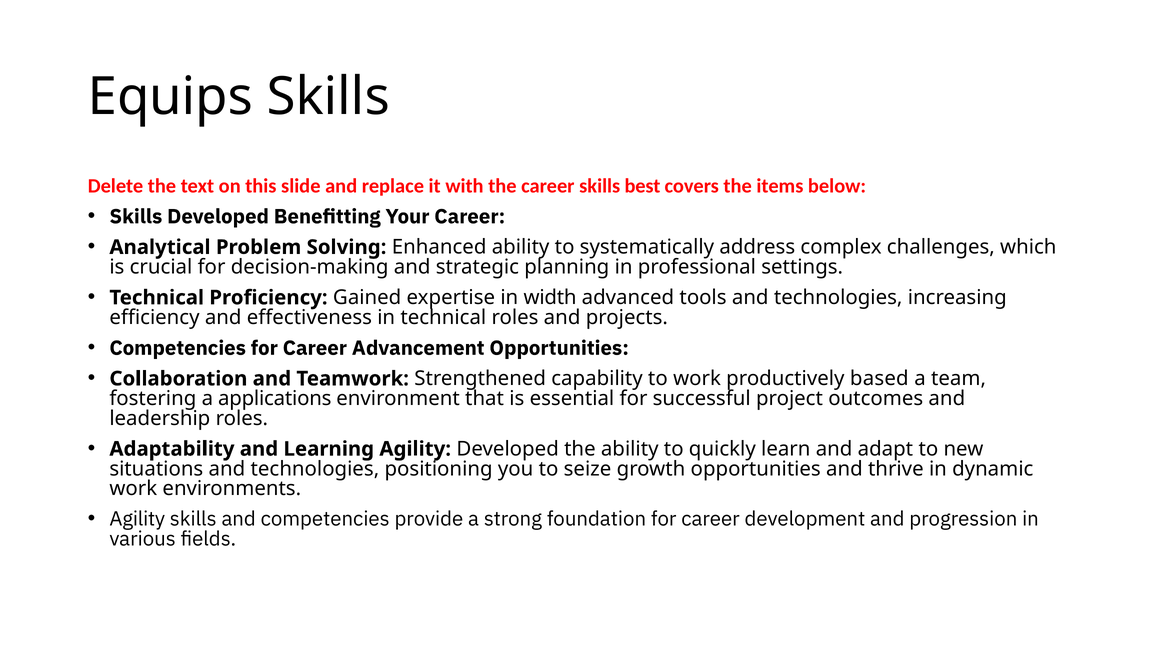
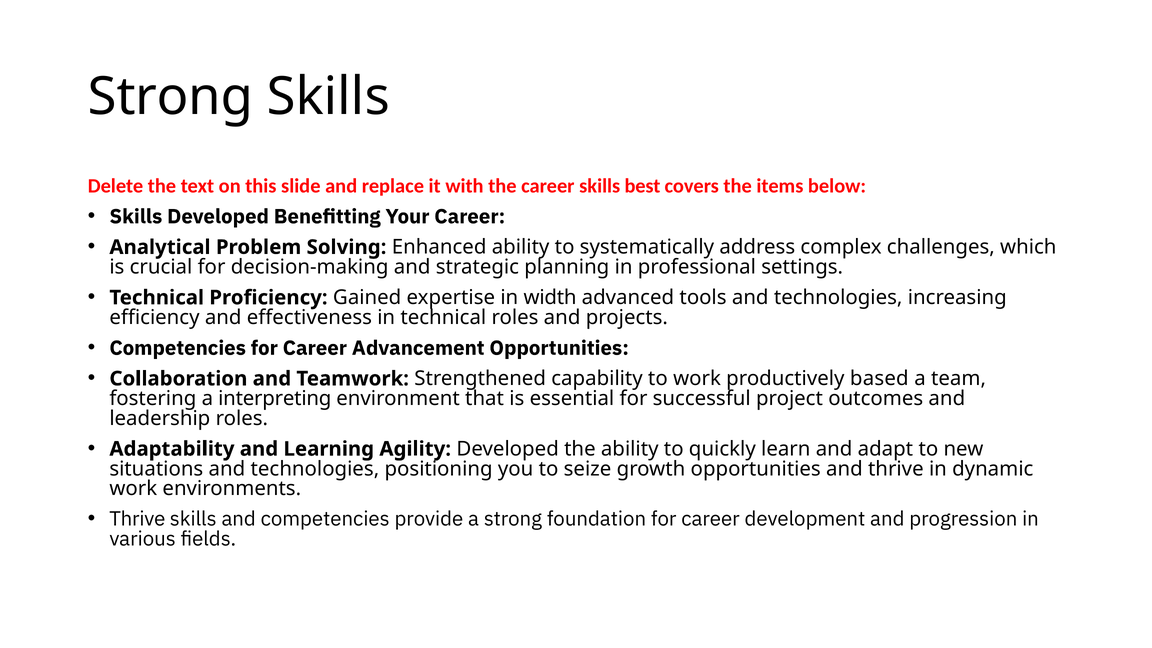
Equips at (170, 97): Equips -> Strong
applications: applications -> interpreting
Agility at (137, 519): Agility -> Thrive
